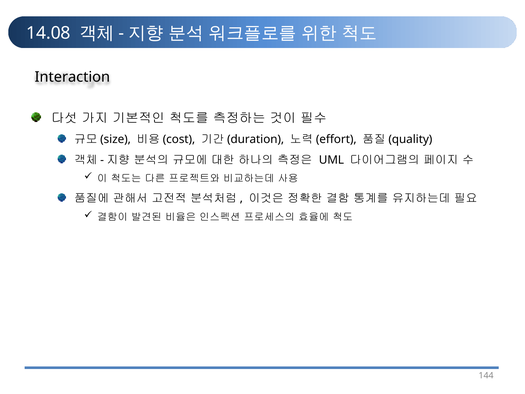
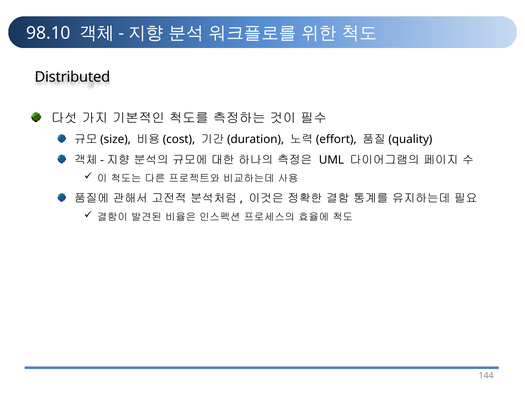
14.08: 14.08 -> 98.10
Interaction: Interaction -> Distributed
